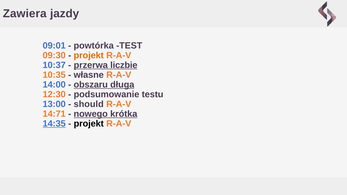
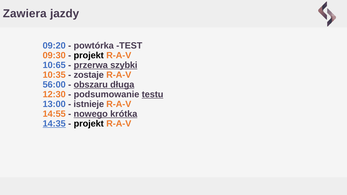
09:01: 09:01 -> 09:20
projekt at (89, 55) colour: orange -> black
10:37: 10:37 -> 10:65
liczbie: liczbie -> szybki
własne: własne -> zostaje
14:00: 14:00 -> 56:00
testu underline: none -> present
should: should -> istnieje
14:71: 14:71 -> 14:55
